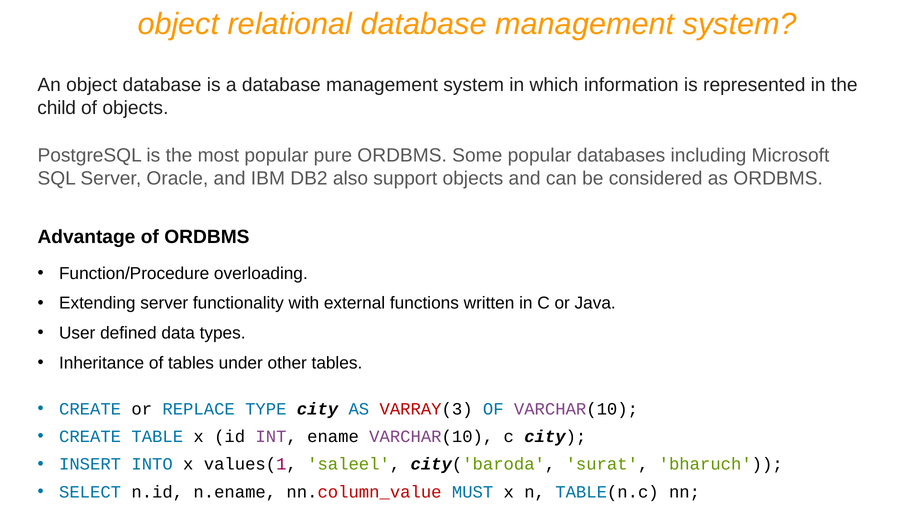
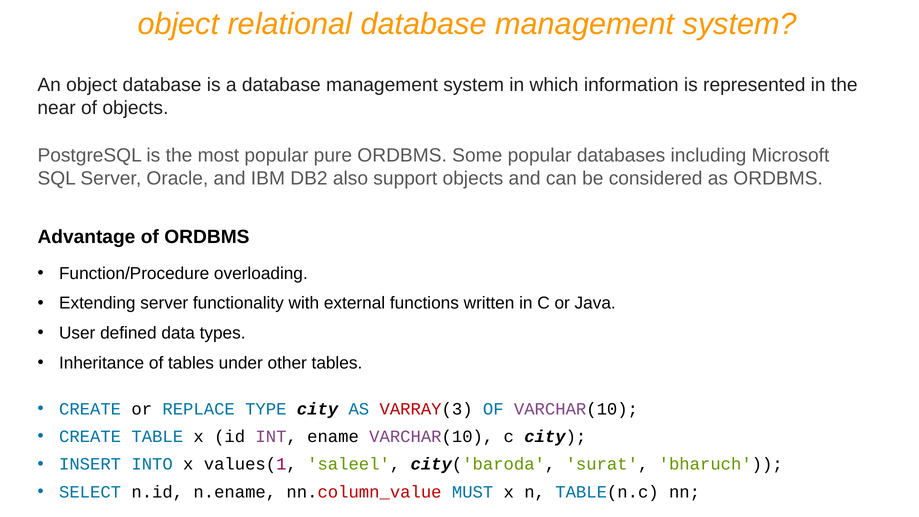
child: child -> near
